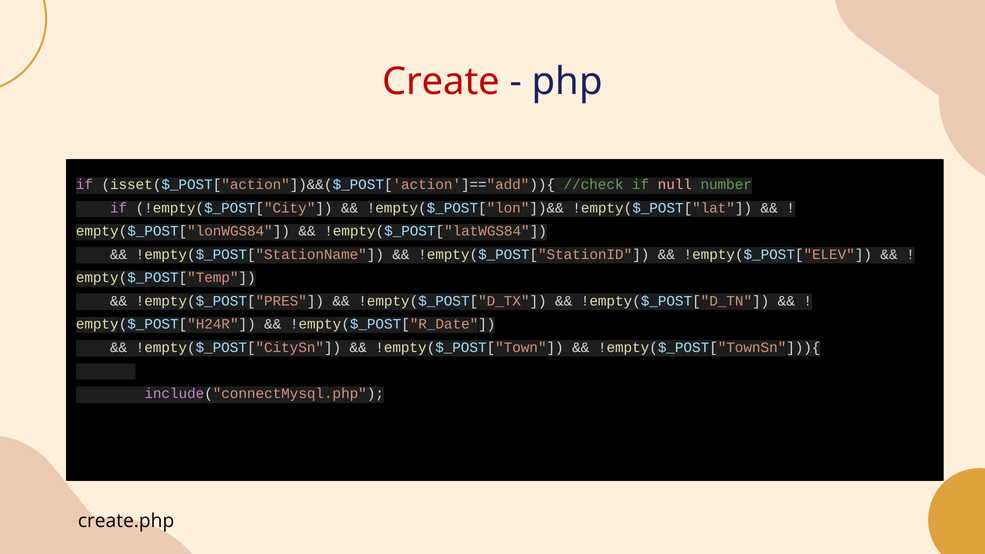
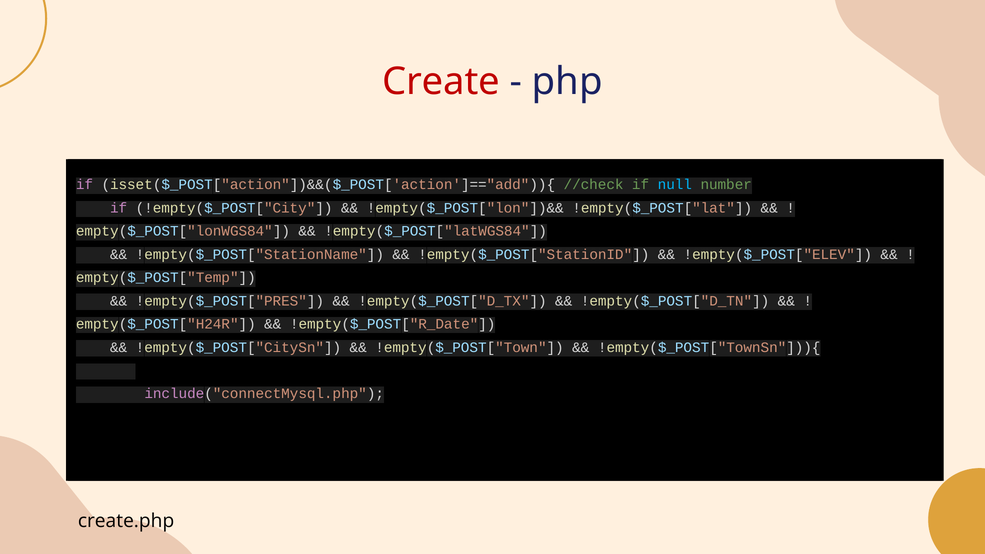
null colour: pink -> light blue
